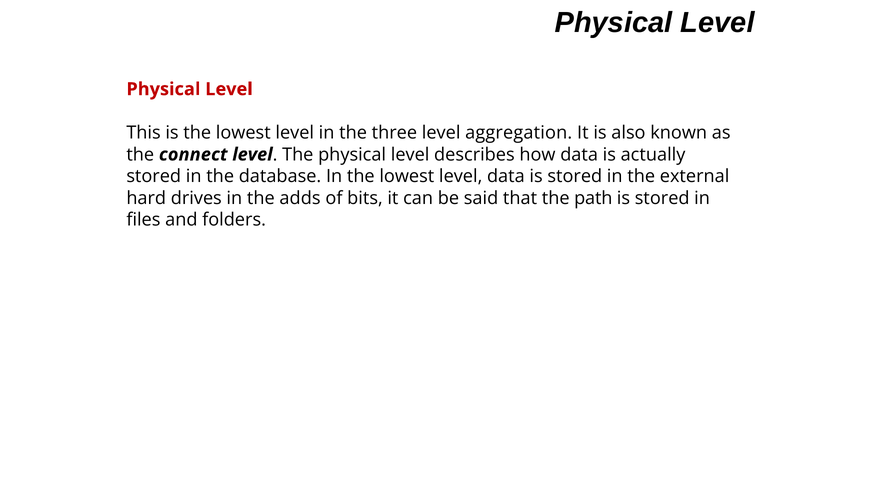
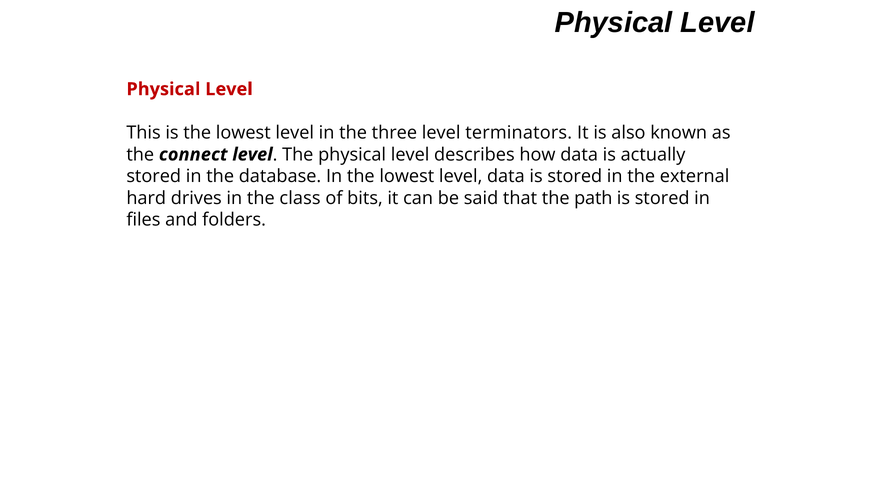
aggregation: aggregation -> terminators
adds: adds -> class
